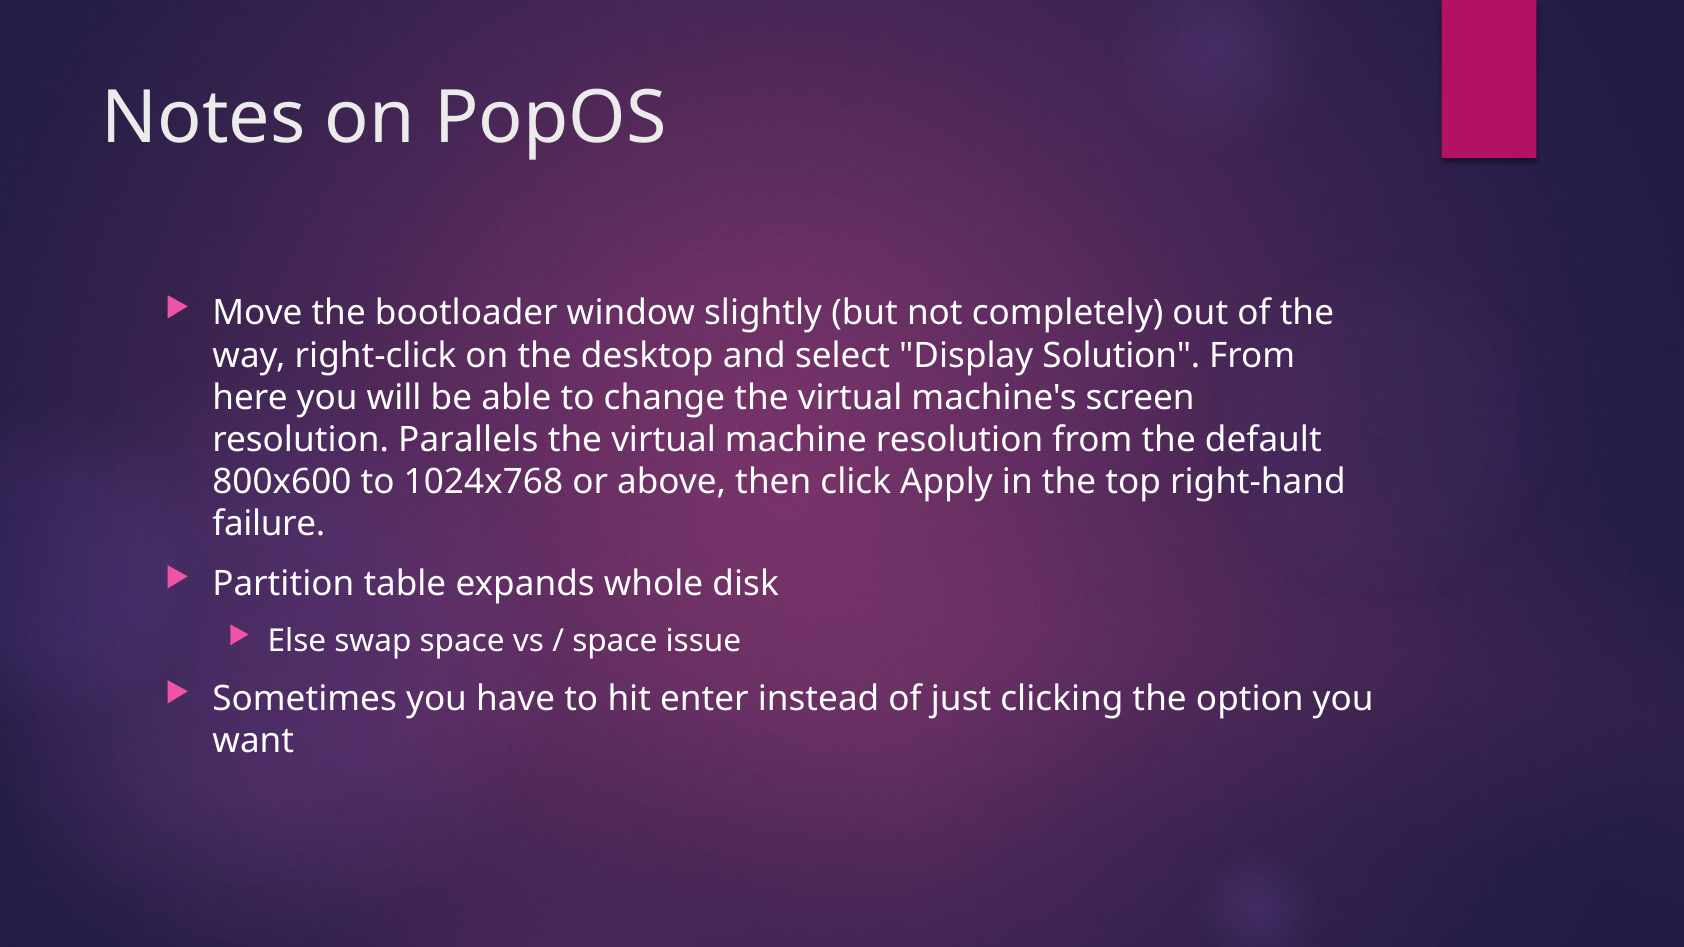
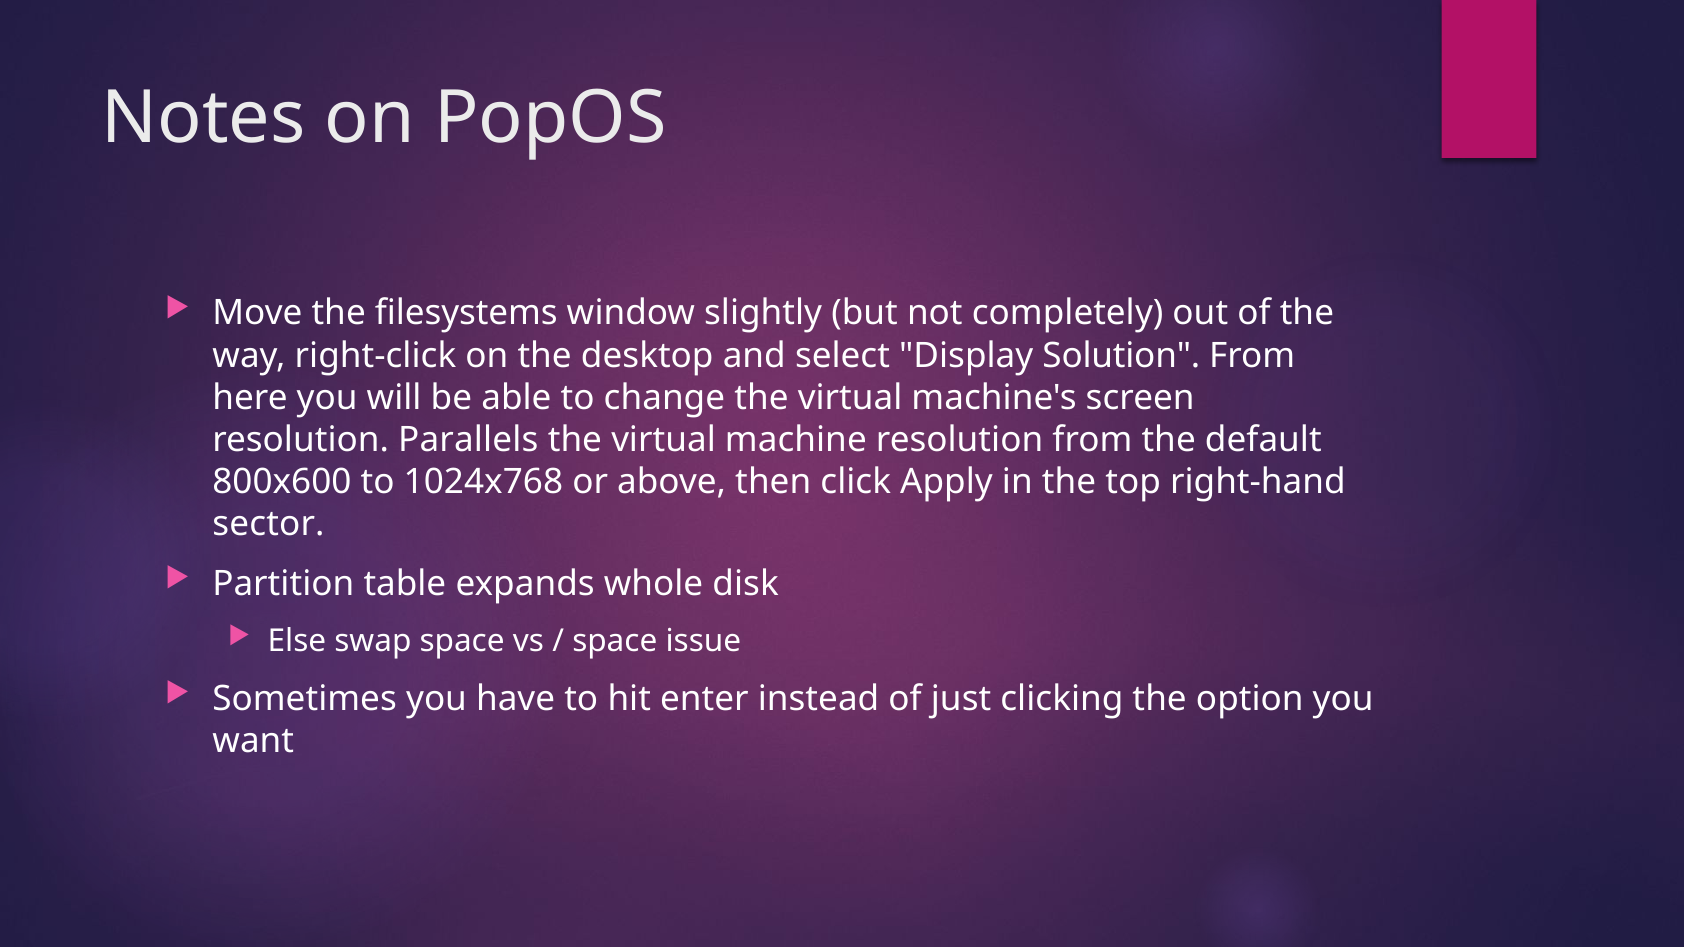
bootloader: bootloader -> filesystems
failure: failure -> sector
